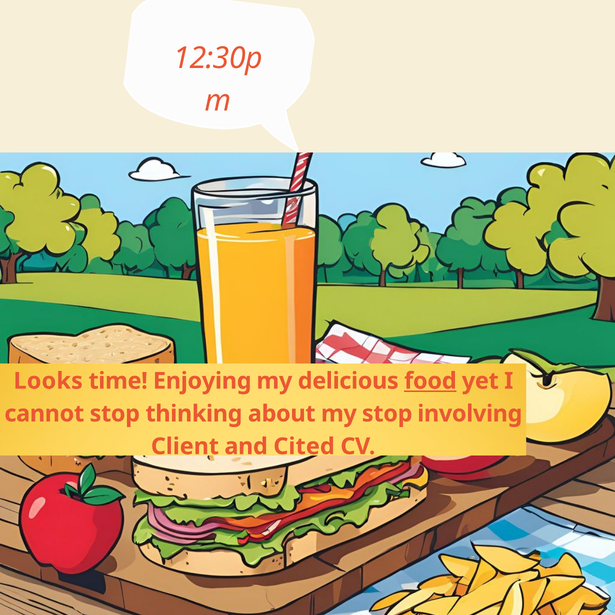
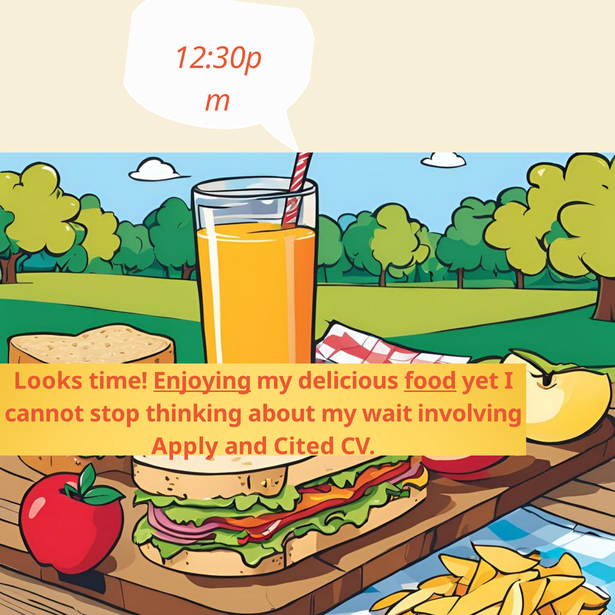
Enjoying underline: none -> present
my stop: stop -> wait
Client: Client -> Apply
